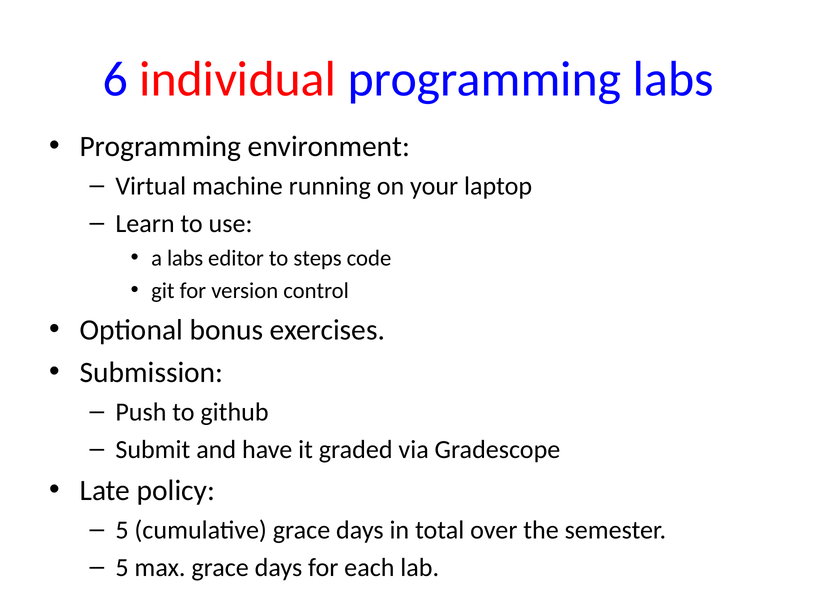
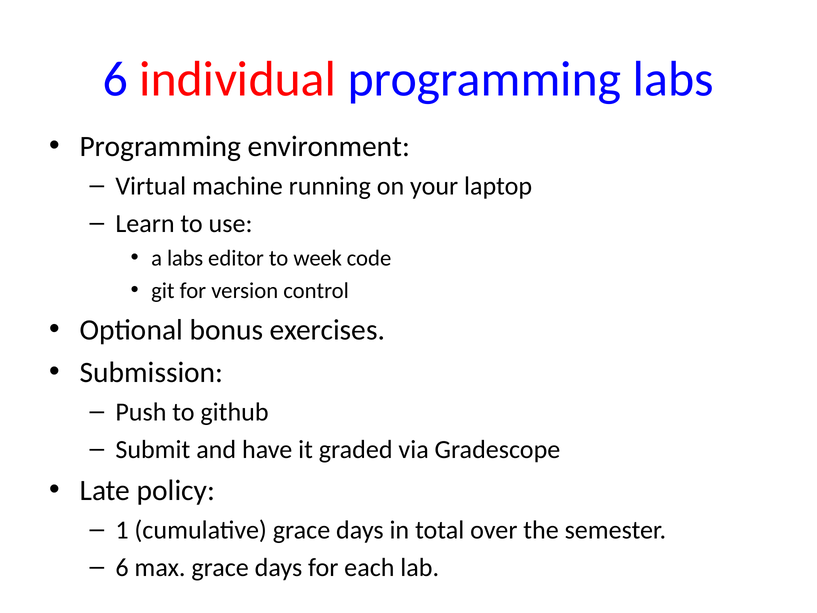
steps: steps -> week
5 at (122, 530): 5 -> 1
5 at (122, 568): 5 -> 6
